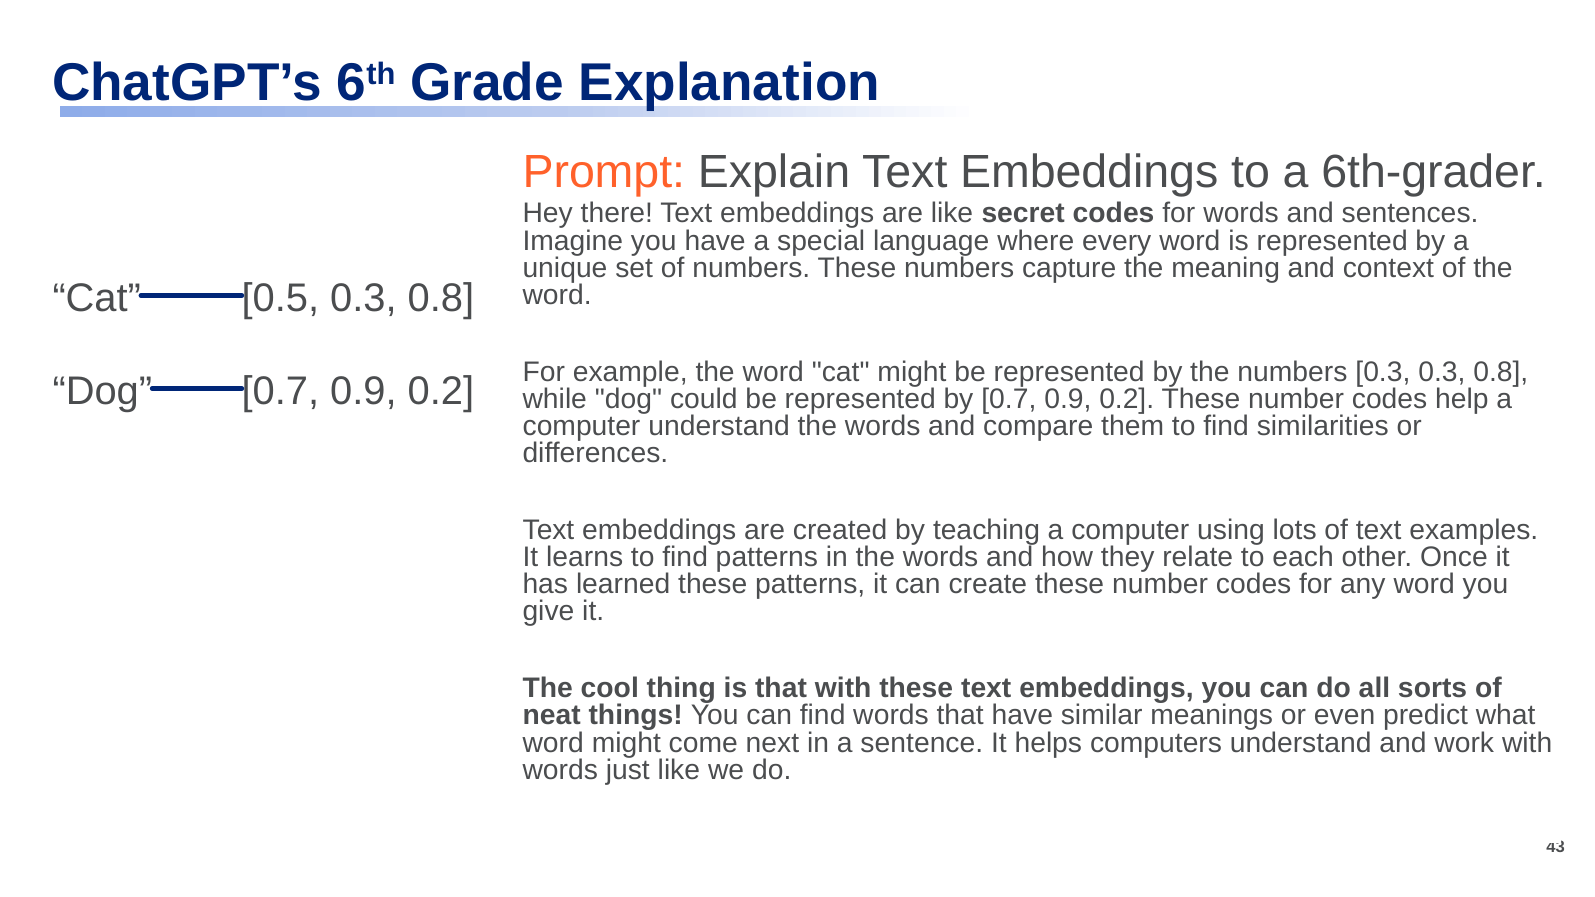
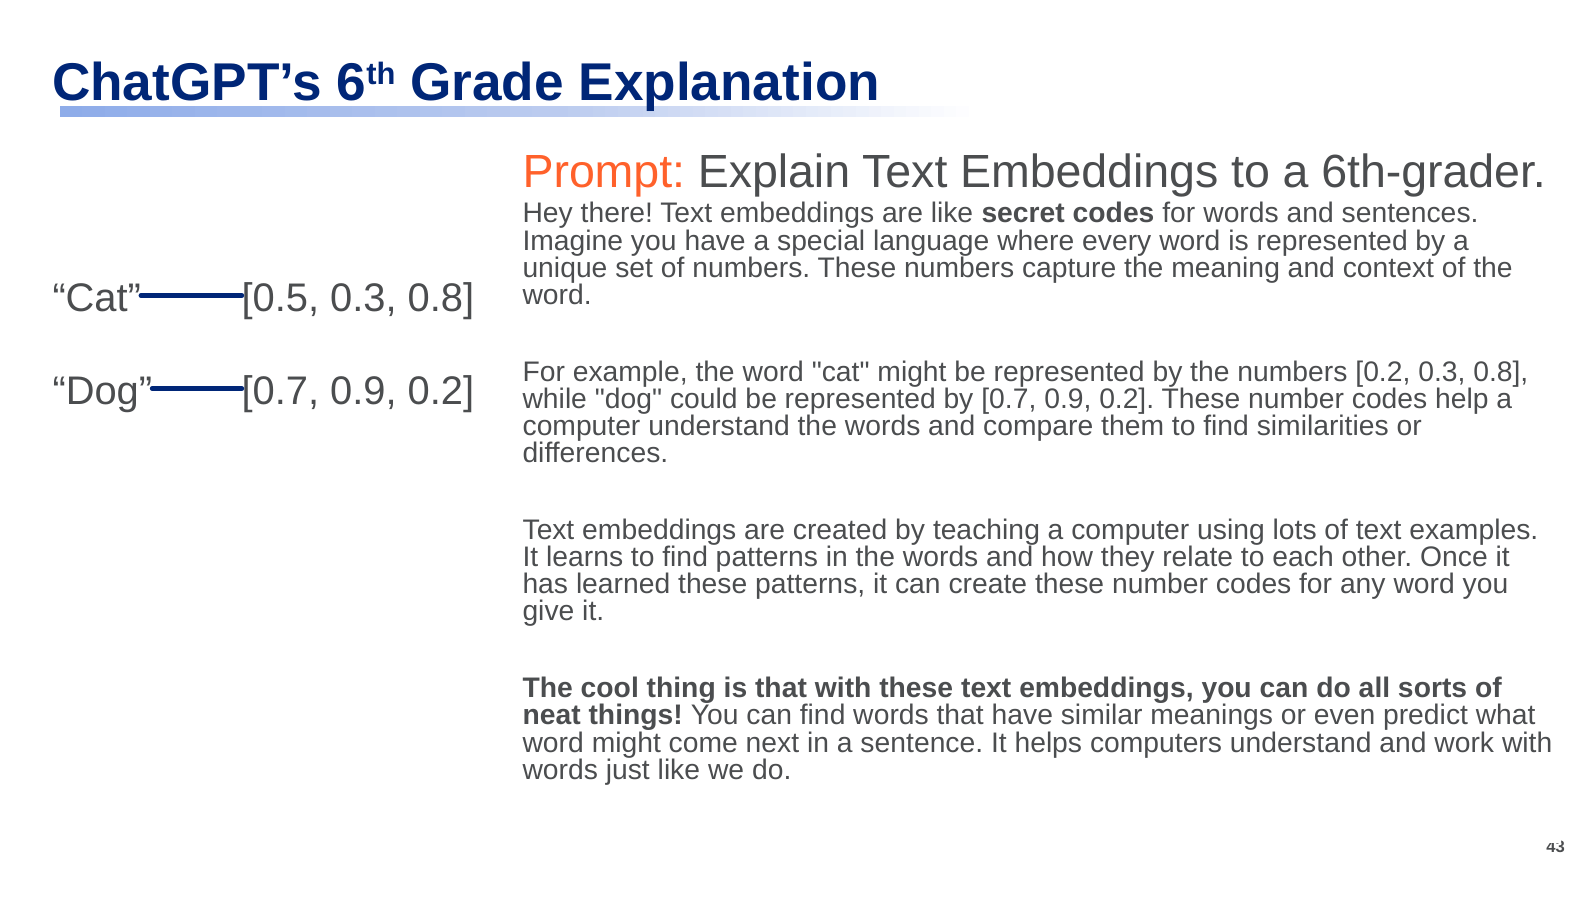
numbers 0.3: 0.3 -> 0.2
